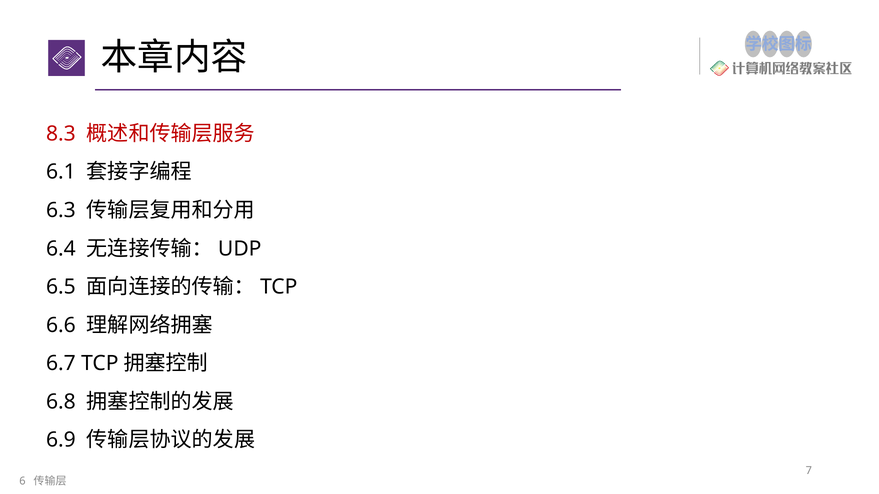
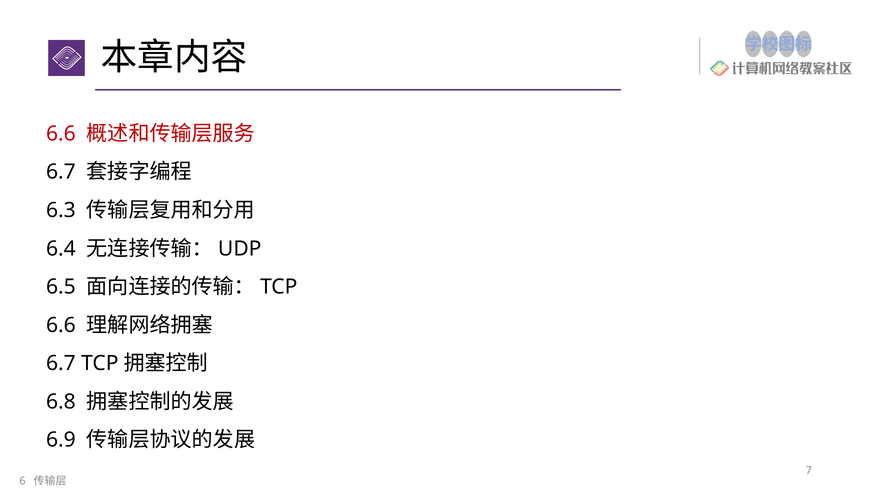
8.3 at (61, 134): 8.3 -> 6.6
6.1 at (61, 172): 6.1 -> 6.7
